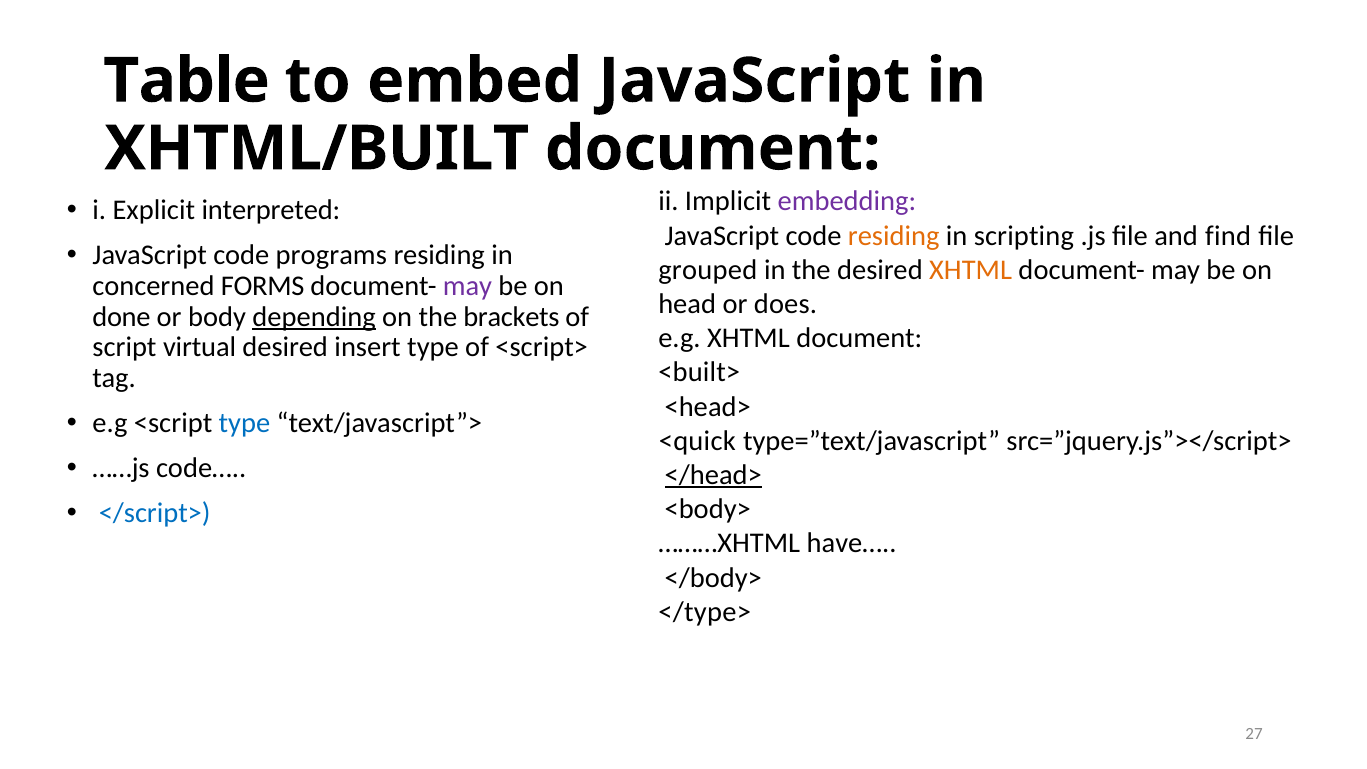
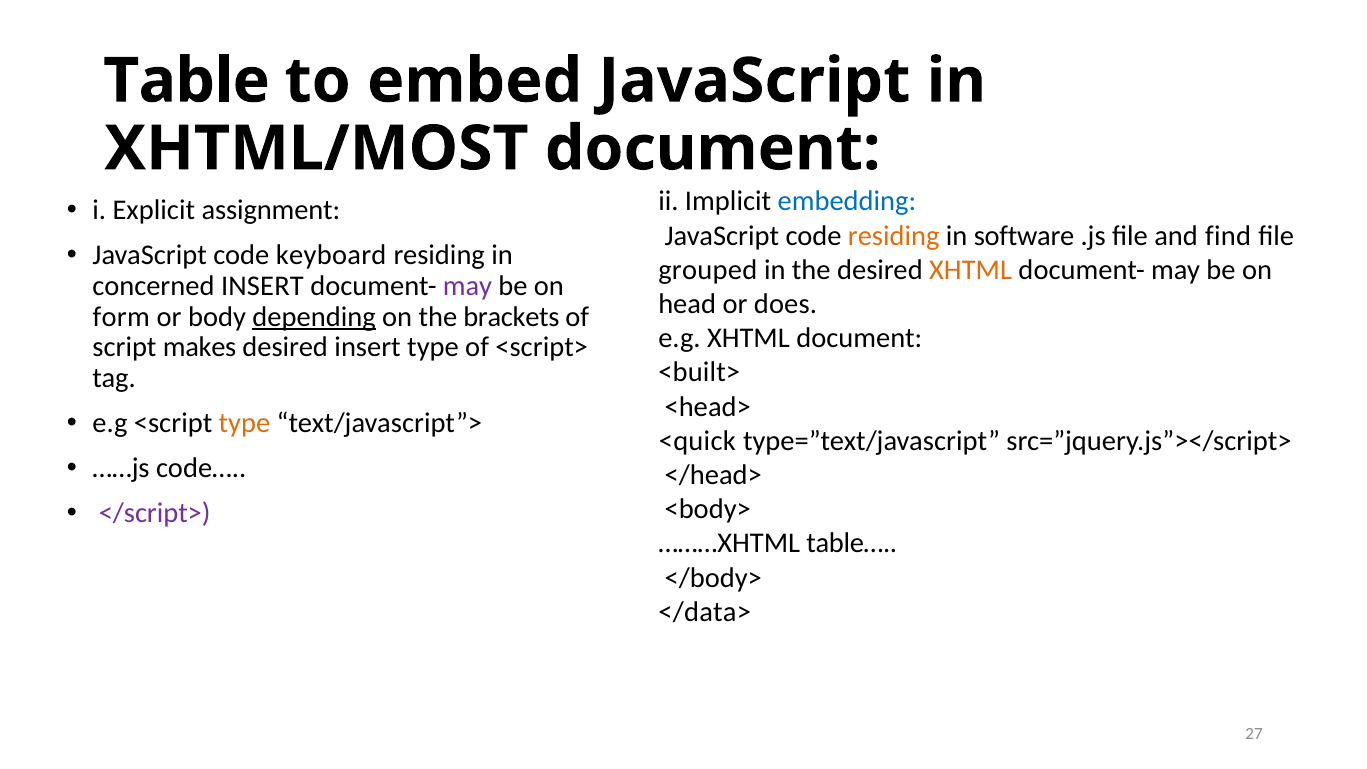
XHTML/BUILT: XHTML/BUILT -> XHTML/MOST
embedding colour: purple -> blue
interpreted: interpreted -> assignment
scripting: scripting -> software
programs: programs -> keyboard
concerned FORMS: FORMS -> INSERT
done: done -> form
virtual: virtual -> makes
type at (244, 423) colour: blue -> orange
</head> underline: present -> none
</script> colour: blue -> purple
have…: have… -> table…
</type>: </type> -> </data>
